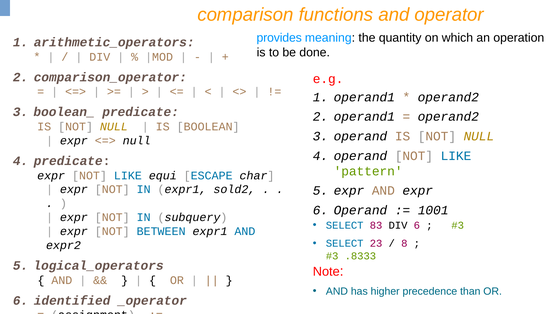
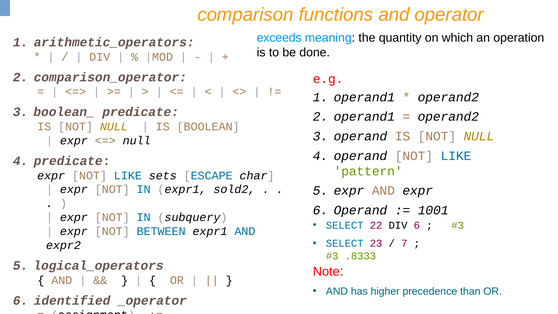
provides: provides -> exceeds
equi: equi -> sets
83: 83 -> 22
8: 8 -> 7
